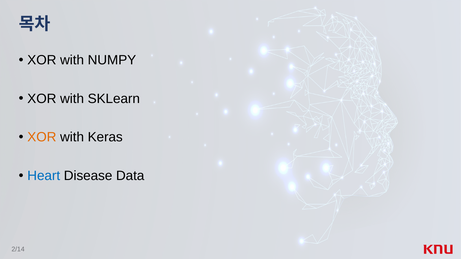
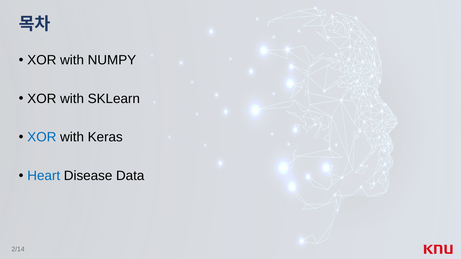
XOR at (42, 137) colour: orange -> blue
